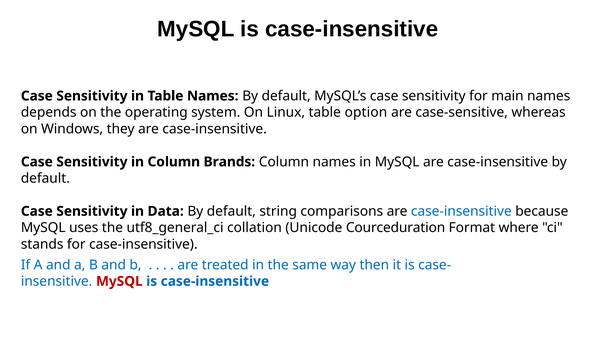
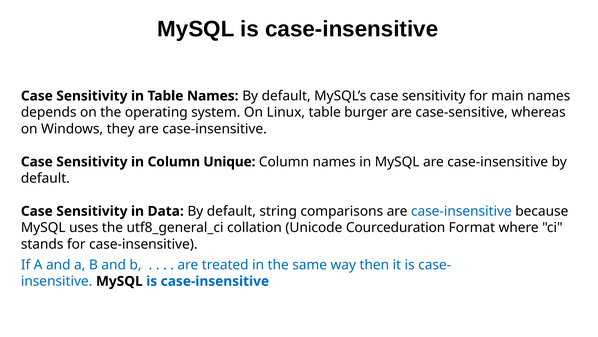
option: option -> burger
Brands: Brands -> Unique
MySQL at (119, 281) colour: red -> black
